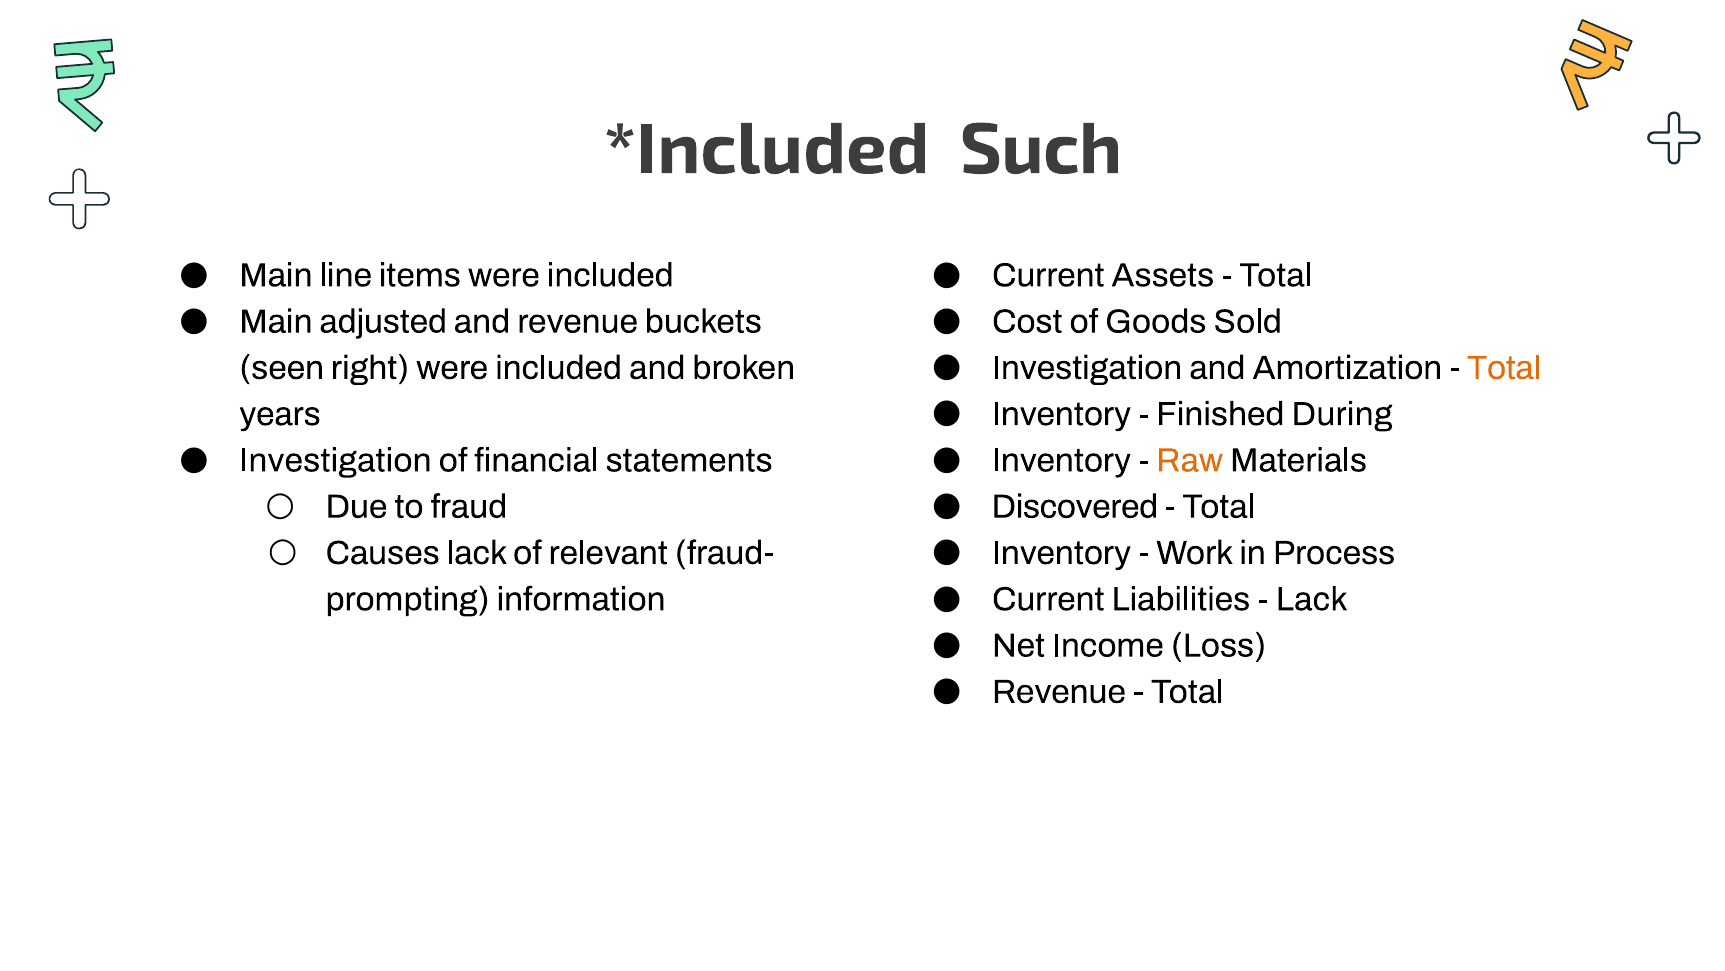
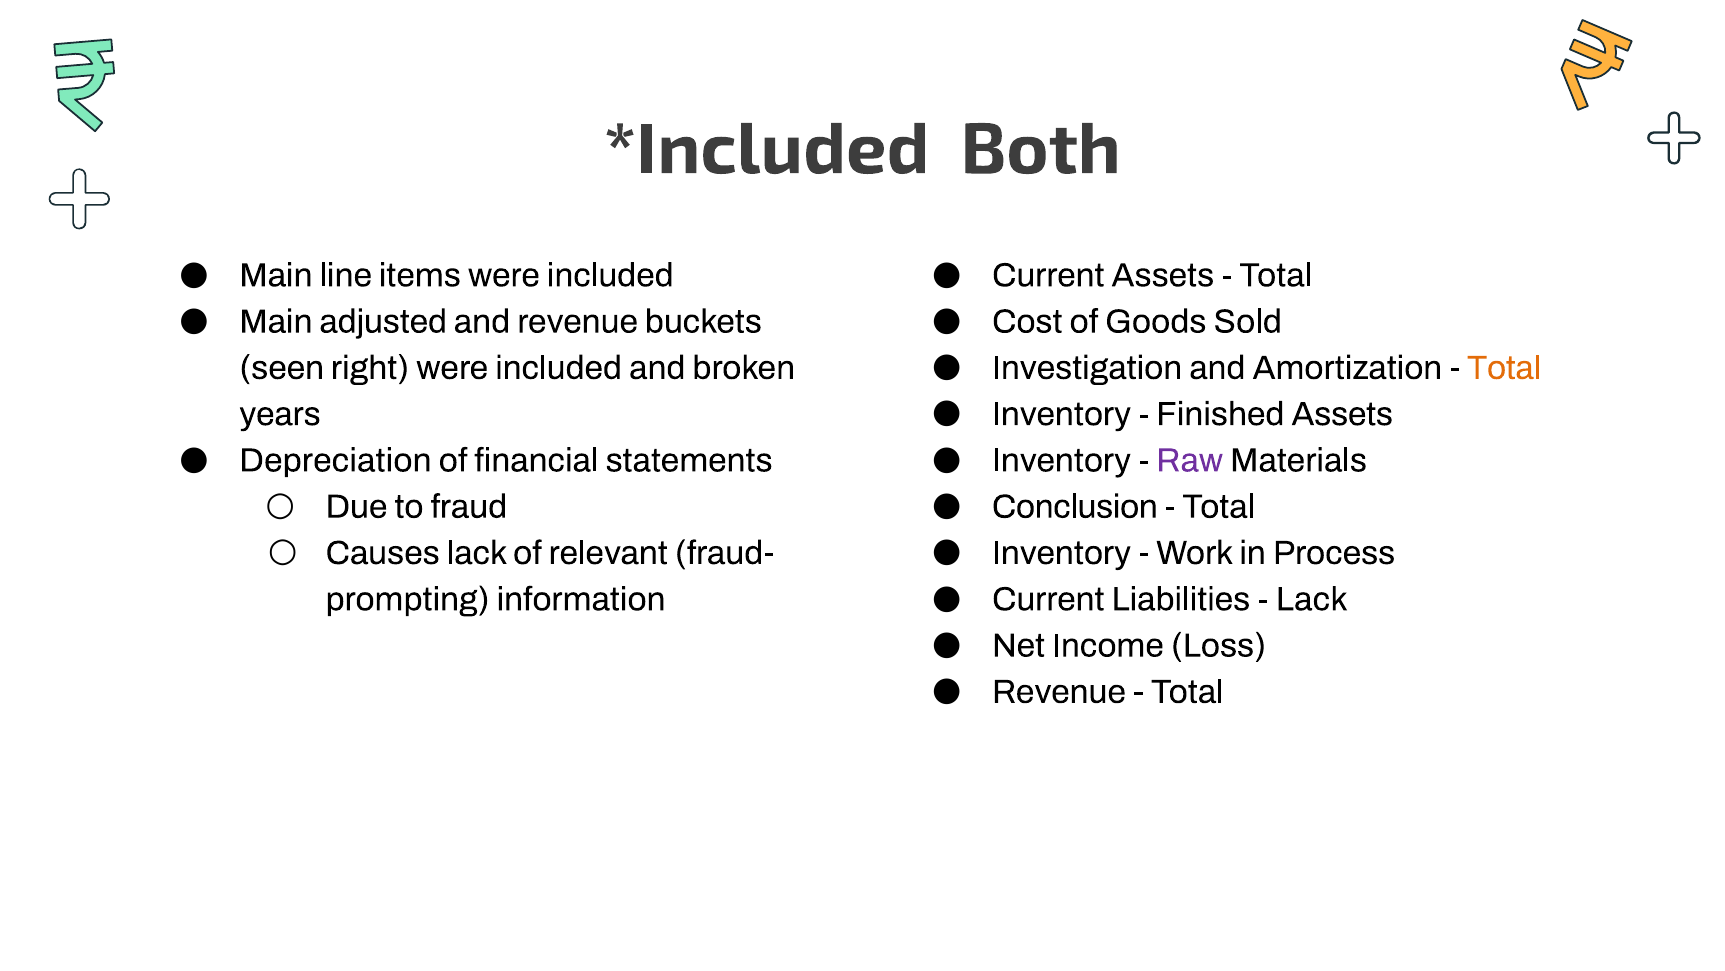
Such: Such -> Both
Finished During: During -> Assets
Investigation at (335, 460): Investigation -> Depreciation
Raw colour: orange -> purple
Discovered: Discovered -> Conclusion
